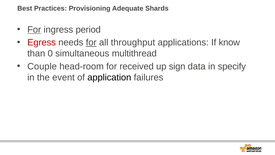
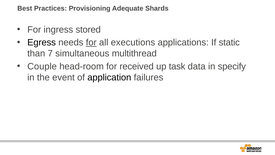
For at (34, 30) underline: present -> none
period: period -> stored
Egress colour: red -> black
throughput: throughput -> executions
know: know -> static
0: 0 -> 7
sign: sign -> task
